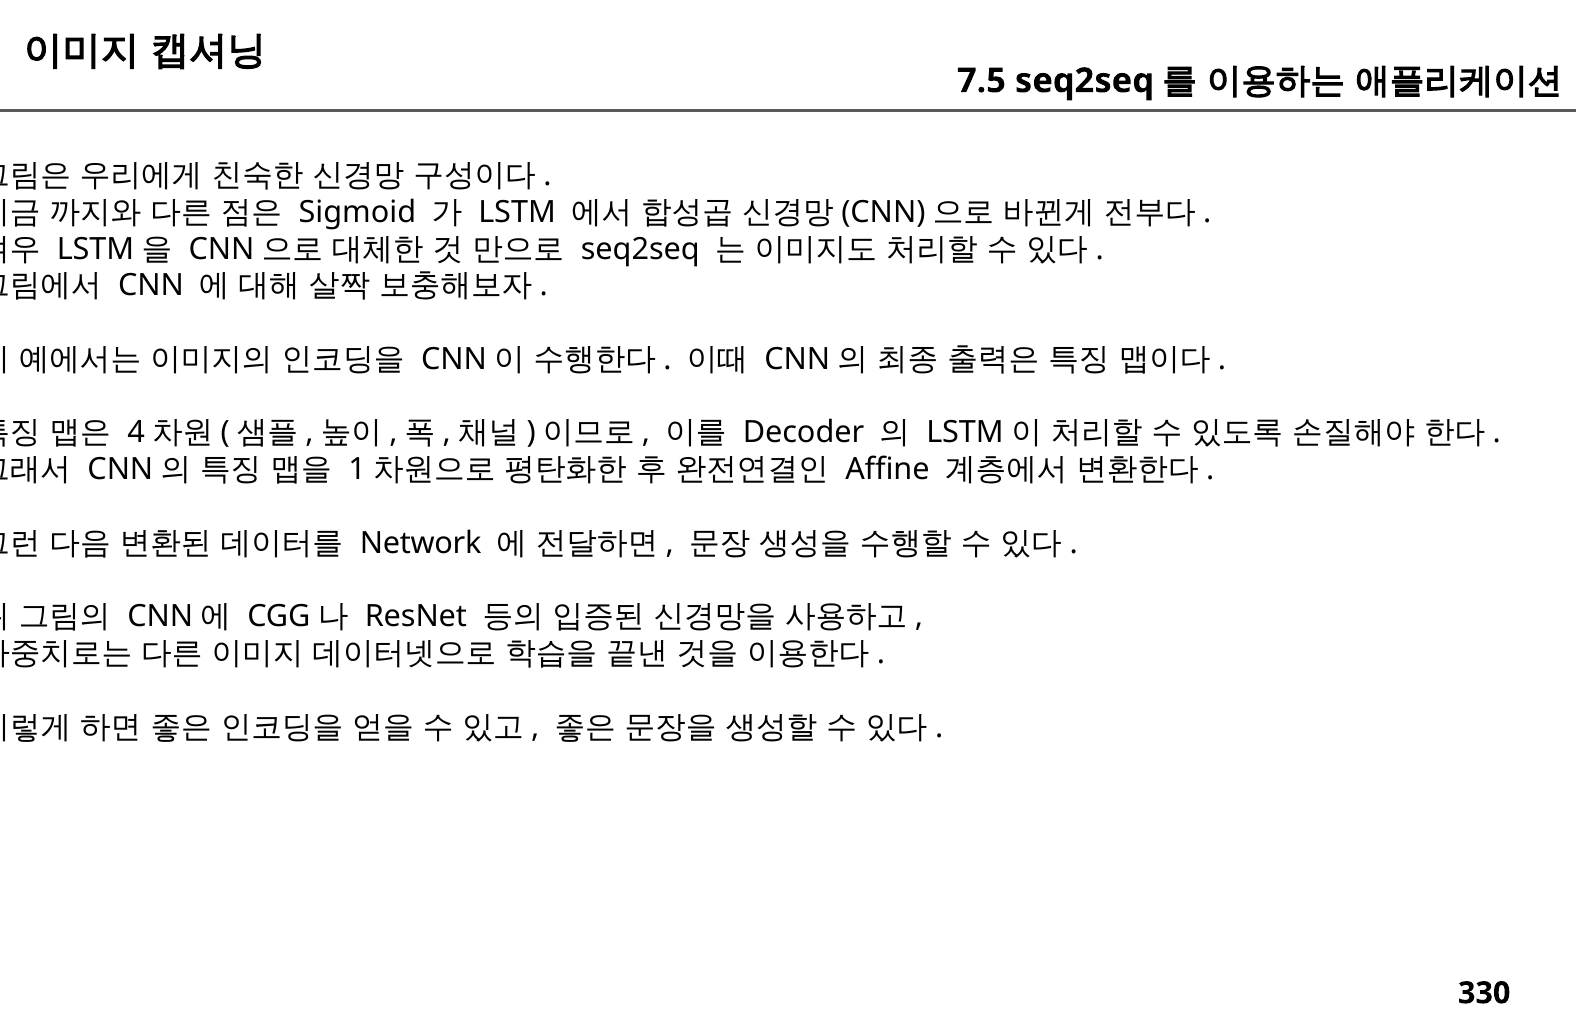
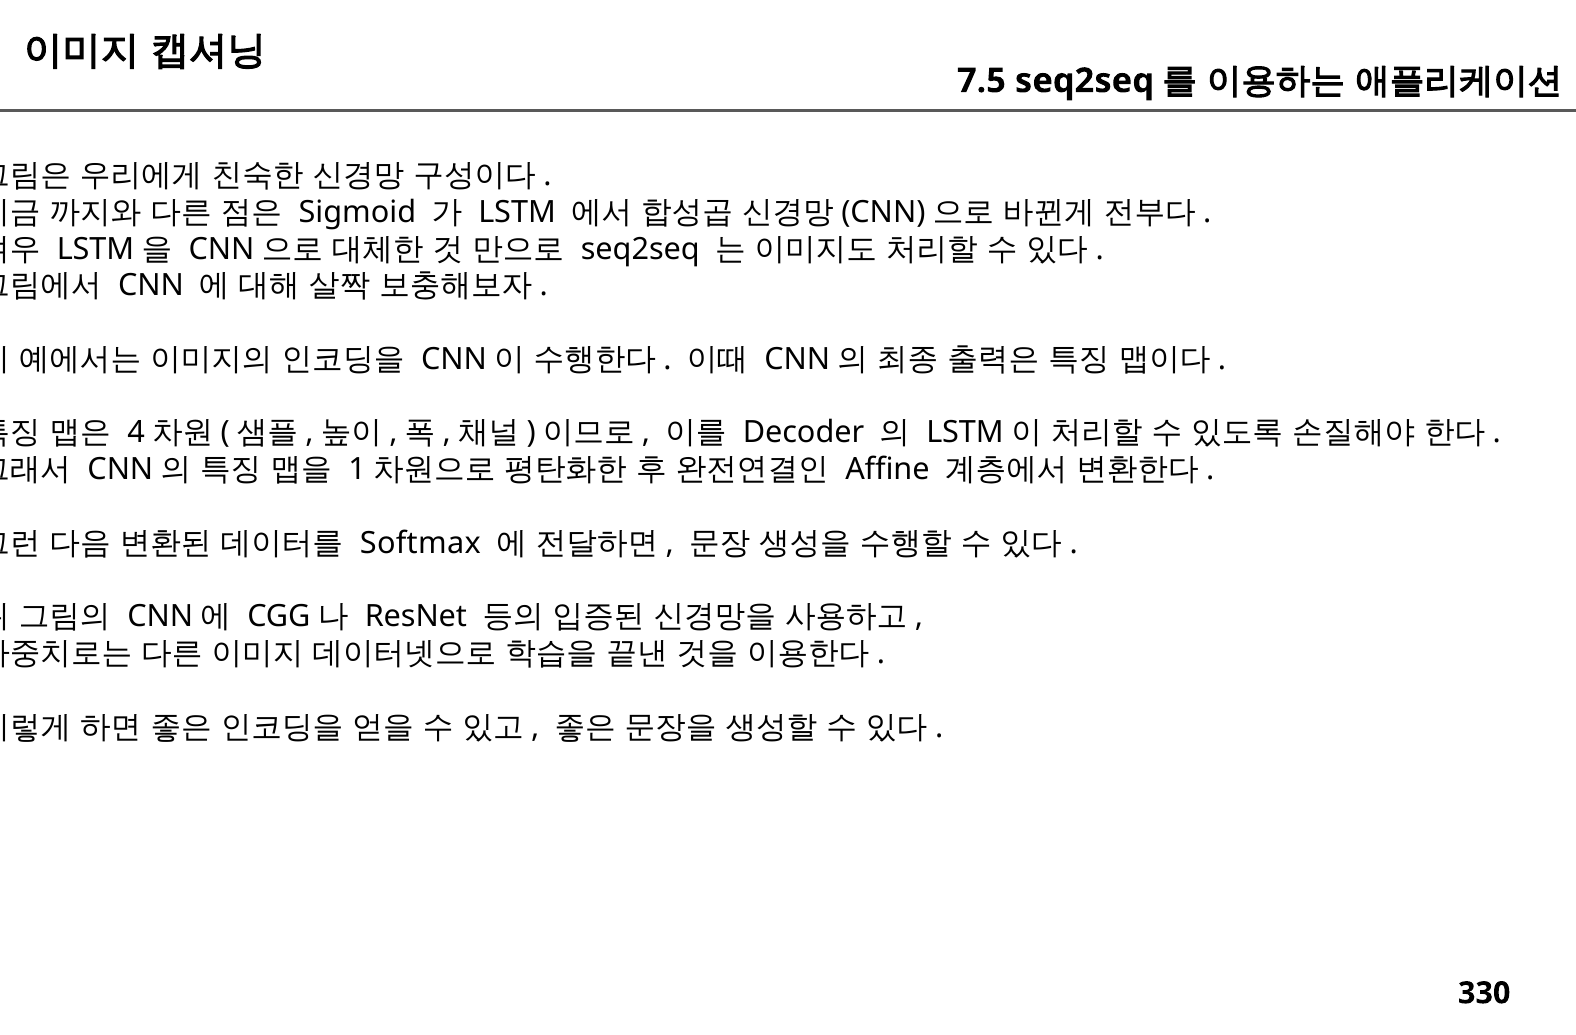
Network: Network -> Softmax
